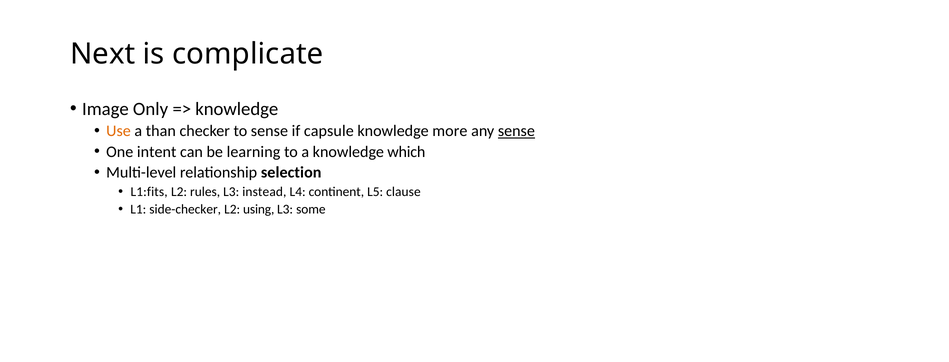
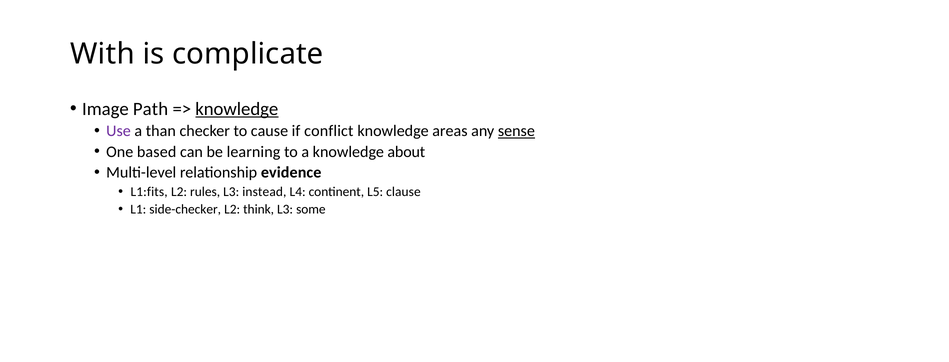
Next: Next -> With
Only: Only -> Path
knowledge at (237, 109) underline: none -> present
Use colour: orange -> purple
to sense: sense -> cause
capsule: capsule -> conflict
more: more -> areas
intent: intent -> based
which: which -> about
selection: selection -> evidence
using: using -> think
